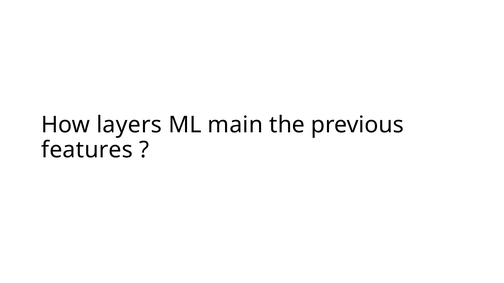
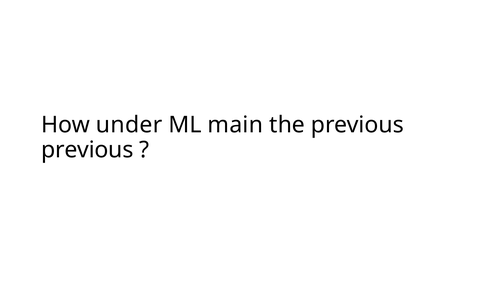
layers: layers -> under
features at (87, 150): features -> previous
